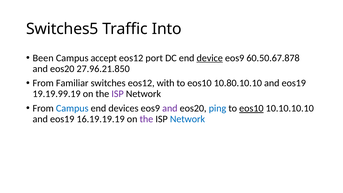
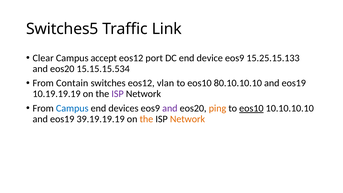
Into: Into -> Link
Been: Been -> Clear
device underline: present -> none
60.50.67.878: 60.50.67.878 -> 15.25.15.133
27.96.21.850: 27.96.21.850 -> 15.15.15.534
Familiar: Familiar -> Contain
with: with -> vlan
10.80.10.10: 10.80.10.10 -> 80.10.10.10
19.19.99.19: 19.19.99.19 -> 10.19.19.19
ping colour: blue -> orange
16.19.19.19: 16.19.19.19 -> 39.19.19.19
the at (146, 119) colour: purple -> orange
Network at (187, 119) colour: blue -> orange
